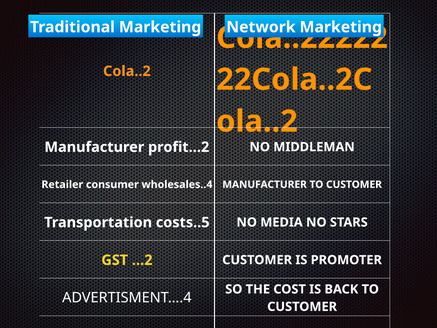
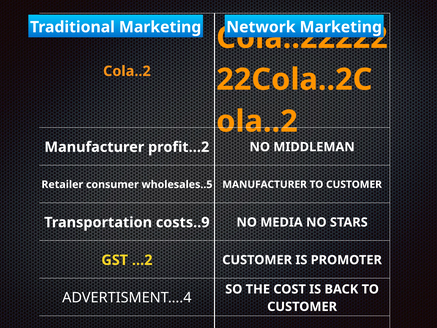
wholesales..4: wholesales..4 -> wholesales..5
costs..5: costs..5 -> costs..9
